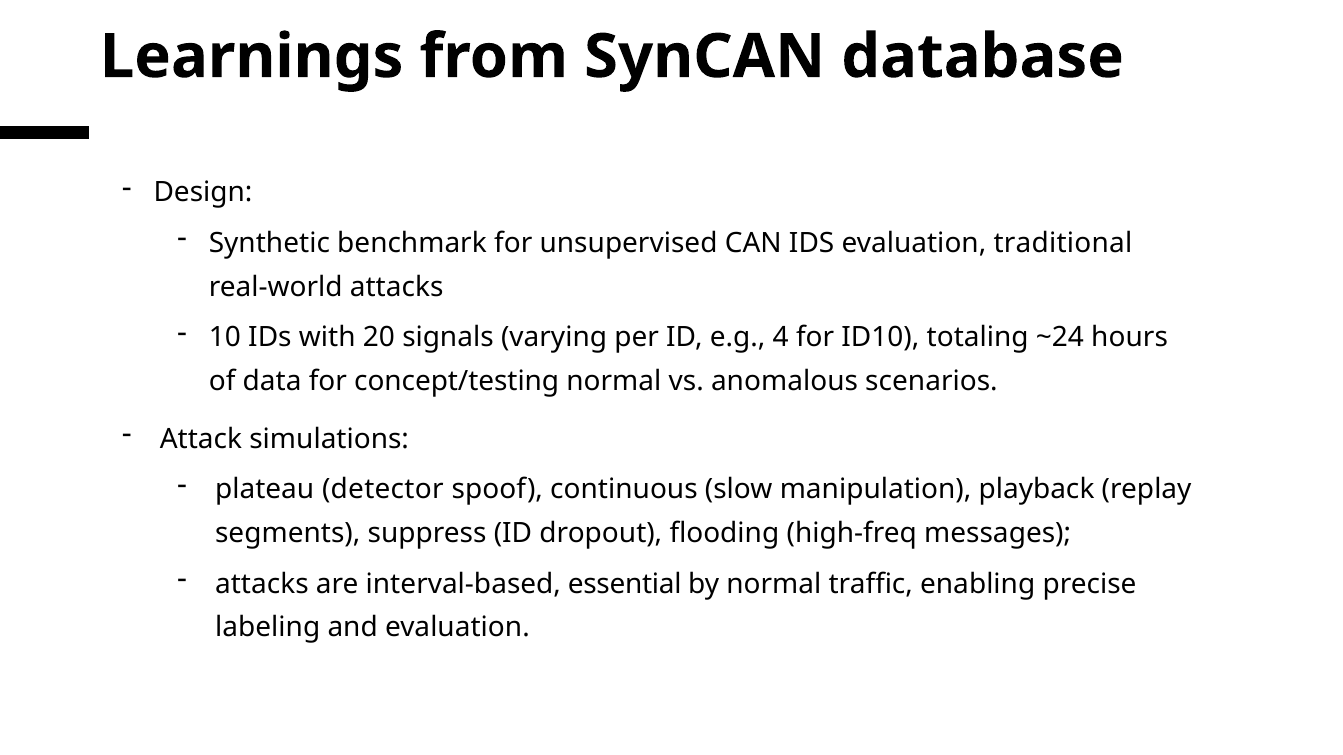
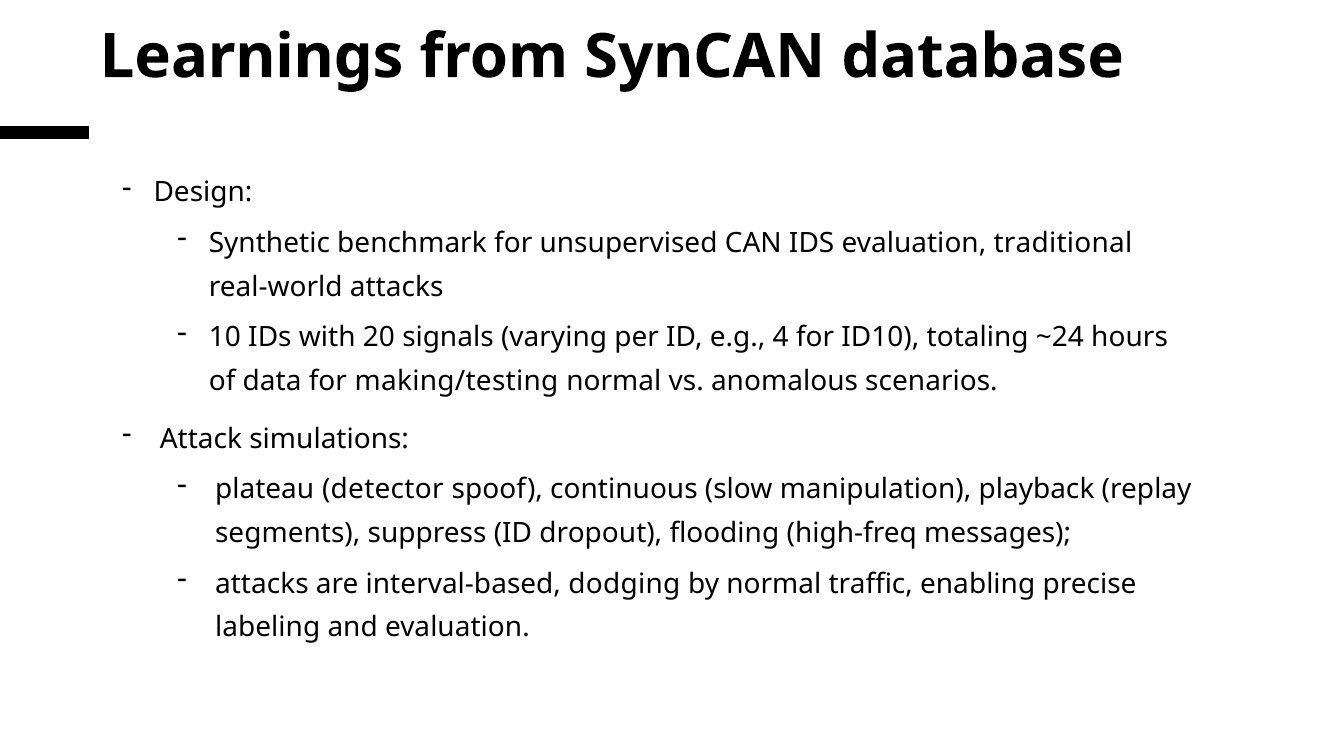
concept/testing: concept/testing -> making/testing
essential: essential -> dodging
